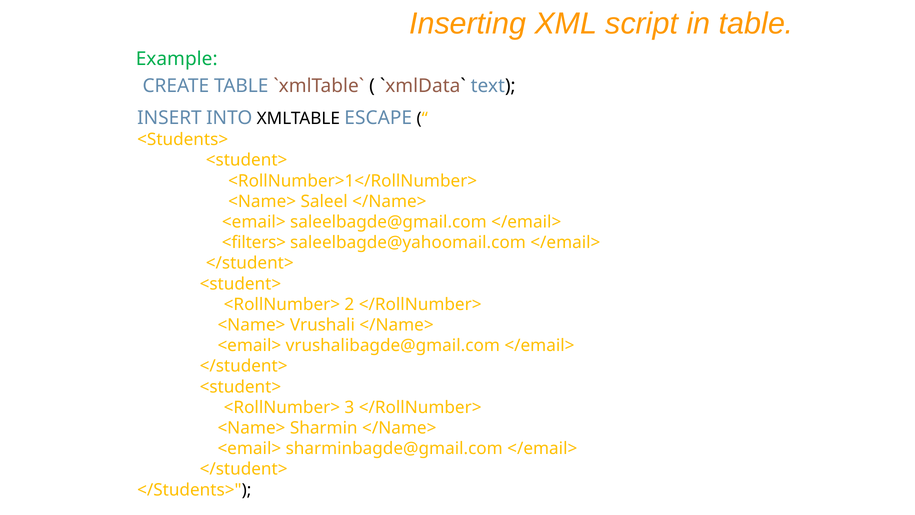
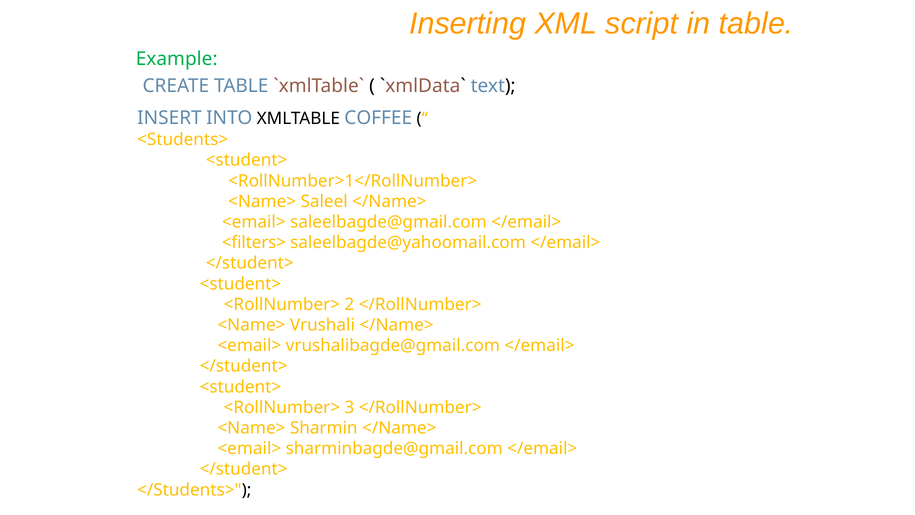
ESCAPE: ESCAPE -> COFFEE
